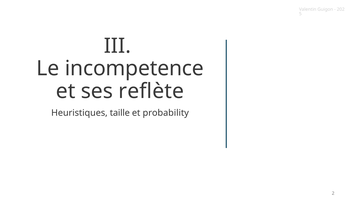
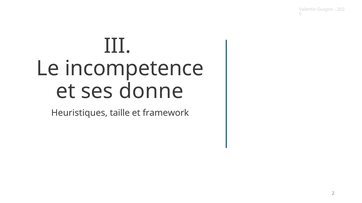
reflète: reflète -> donne
probability: probability -> framework
